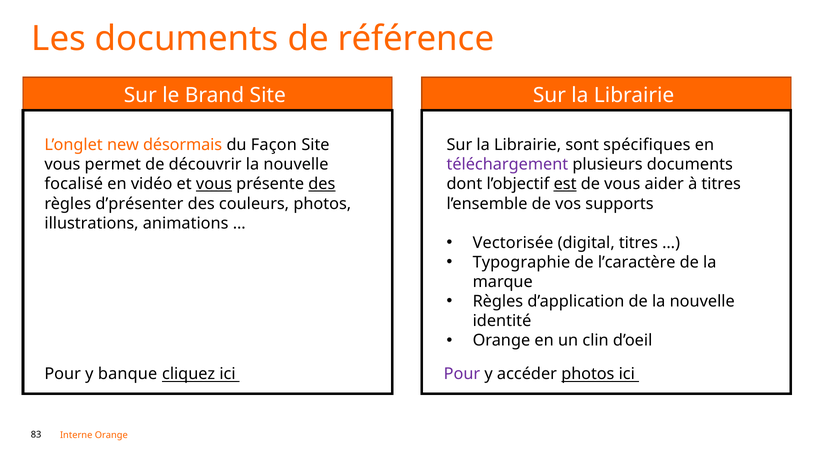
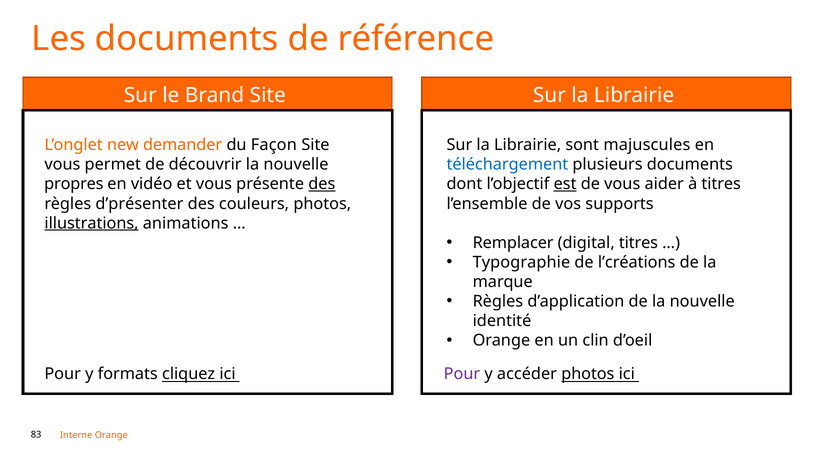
désormais: désormais -> demander
spécifiques: spécifiques -> majuscules
téléchargement colour: purple -> blue
focalisé: focalisé -> propres
vous at (214, 184) underline: present -> none
illustrations underline: none -> present
Vectorisée: Vectorisée -> Remplacer
l’caractère: l’caractère -> l’créations
banque: banque -> formats
